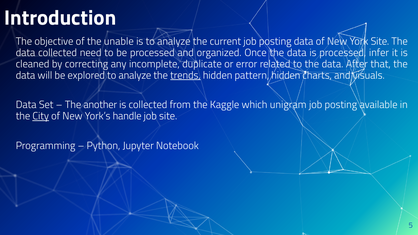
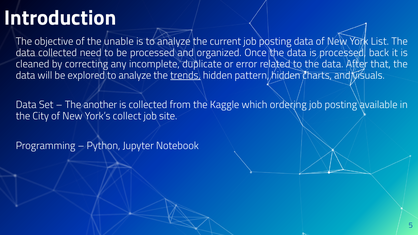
York Site: Site -> List
infer: infer -> back
unigram: unigram -> ordering
City underline: present -> none
handle: handle -> collect
